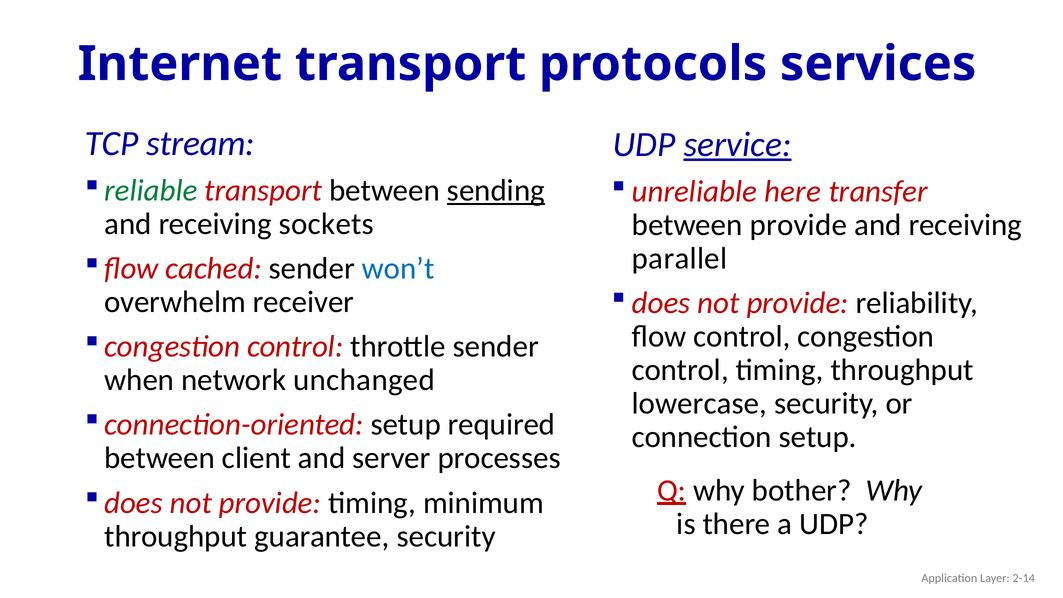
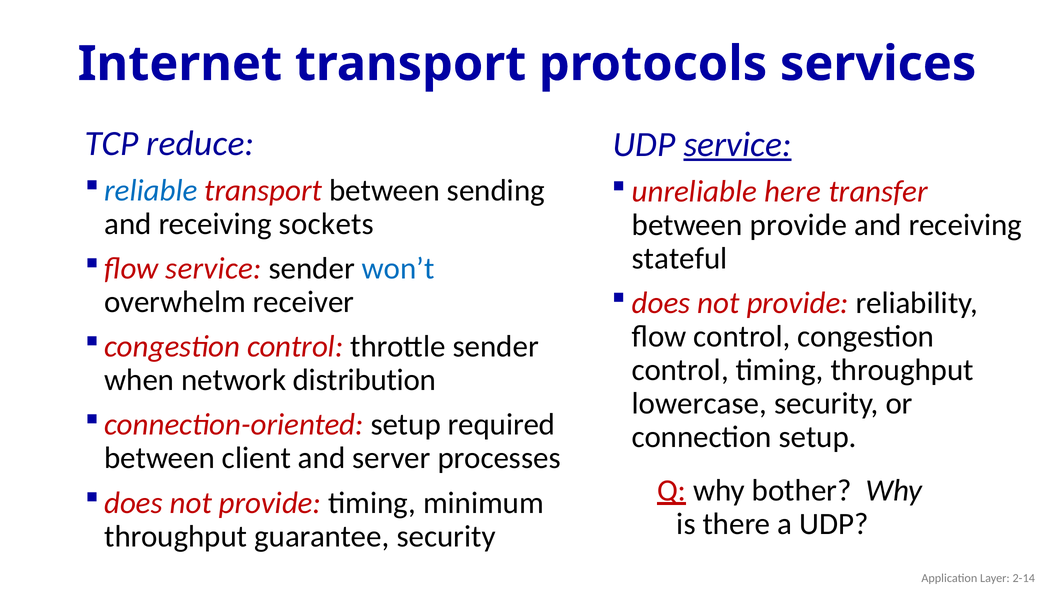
stream: stream -> reduce
reliable colour: green -> blue
sending underline: present -> none
parallel: parallel -> stateful
flow cached: cached -> service
unchanged: unchanged -> distribution
